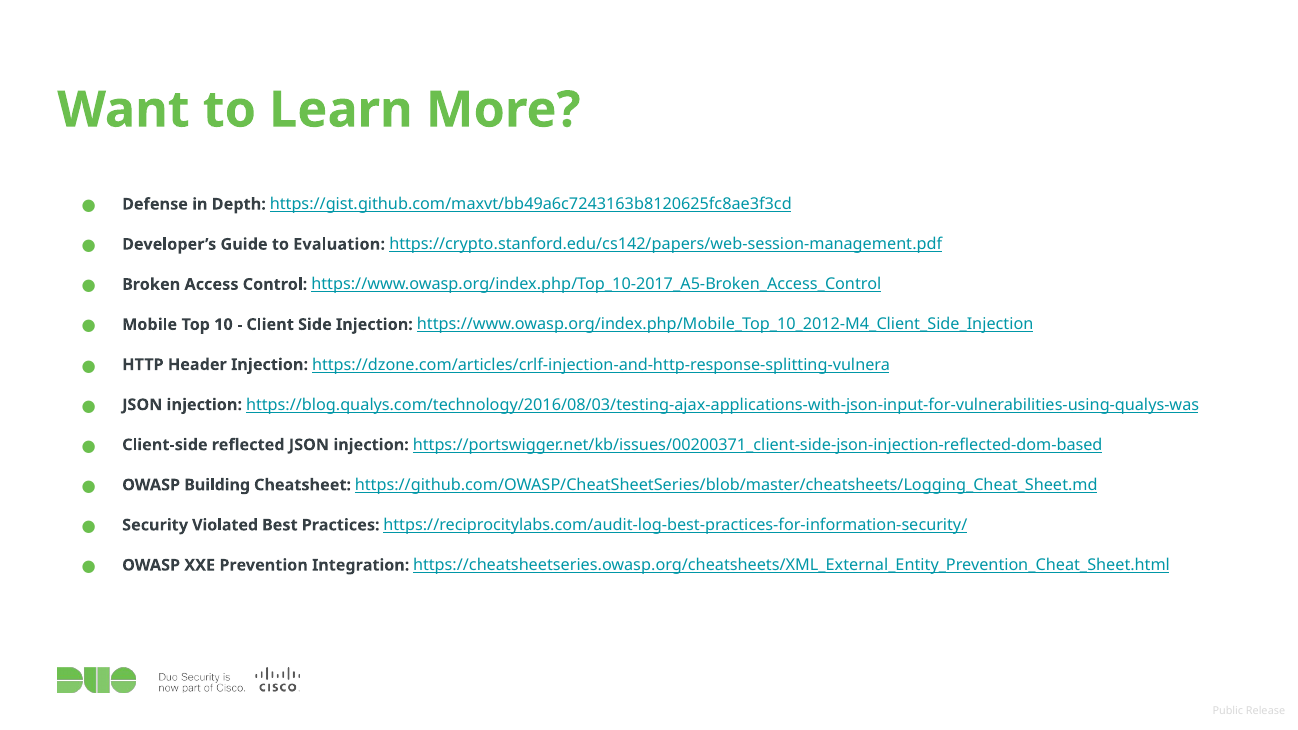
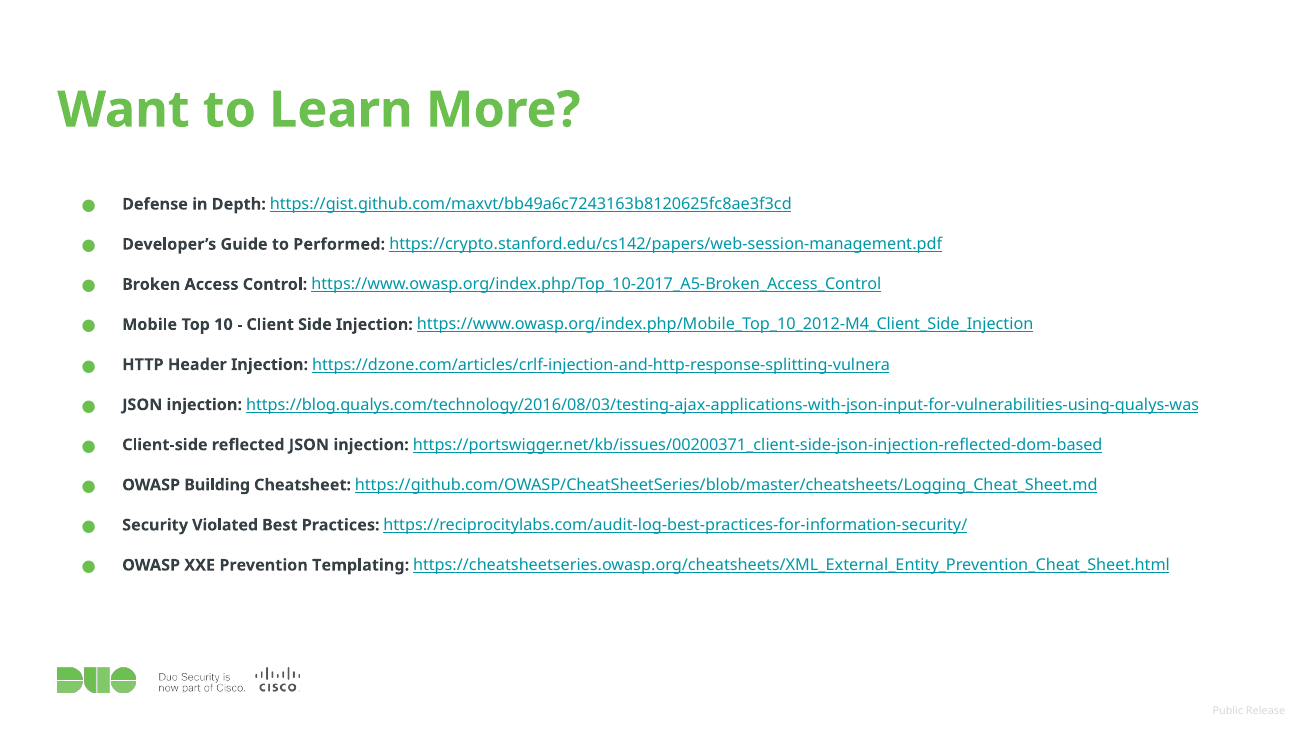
Evaluation: Evaluation -> Performed
Integration: Integration -> Templating
